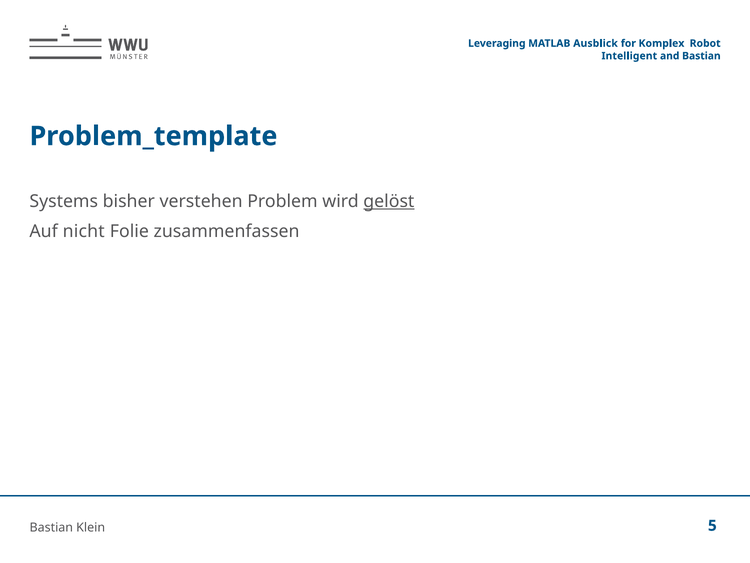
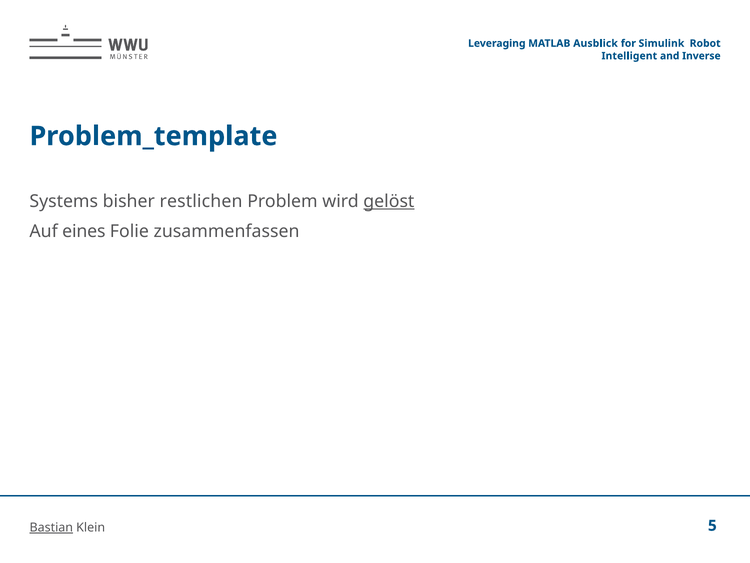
Komplex: Komplex -> Simulink
and Bastian: Bastian -> Inverse
verstehen: verstehen -> restlichen
nicht: nicht -> eines
Bastian at (51, 527) underline: none -> present
